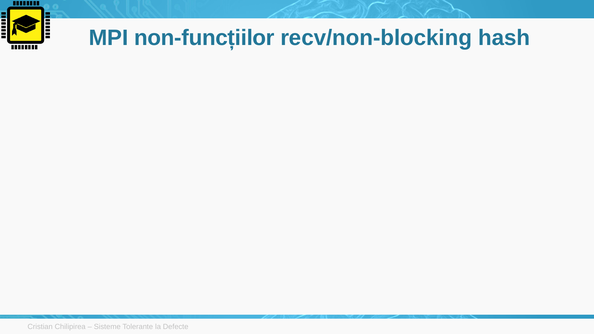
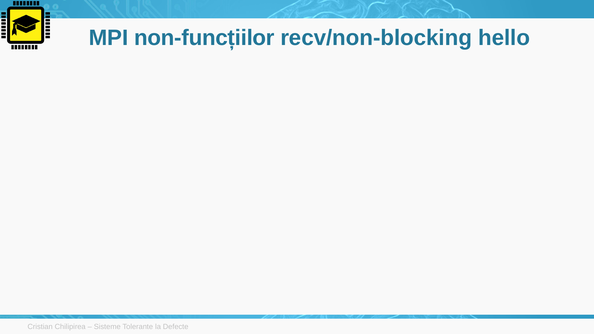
hash: hash -> hello
